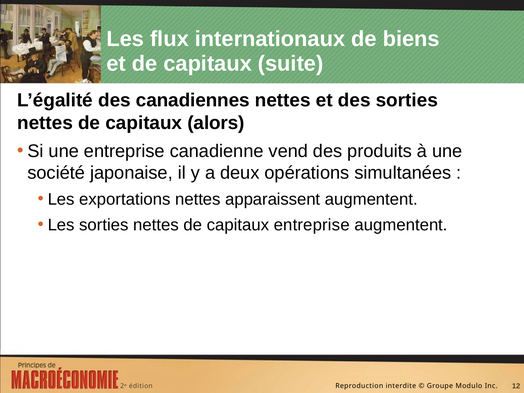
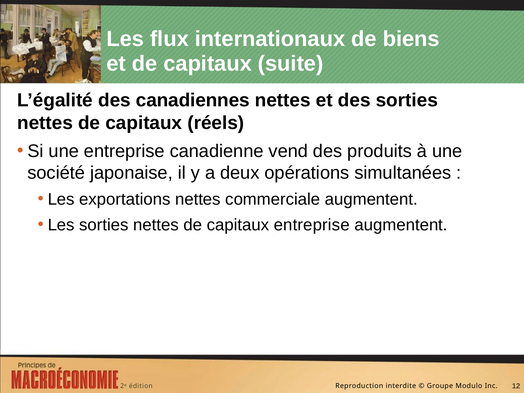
alors: alors -> réels
apparaissent: apparaissent -> commerciale
